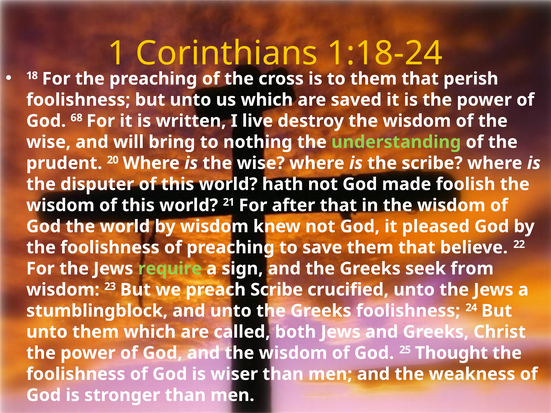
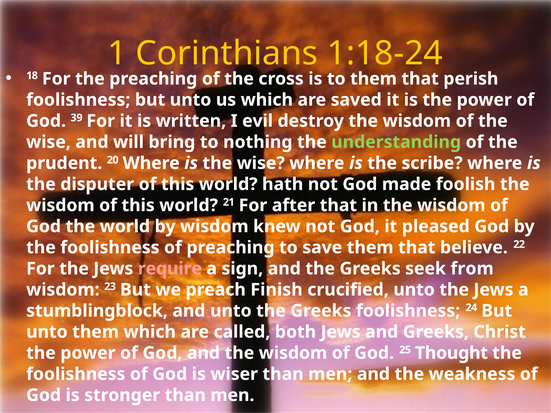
68: 68 -> 39
live: live -> evil
require colour: light green -> pink
preach Scribe: Scribe -> Finish
